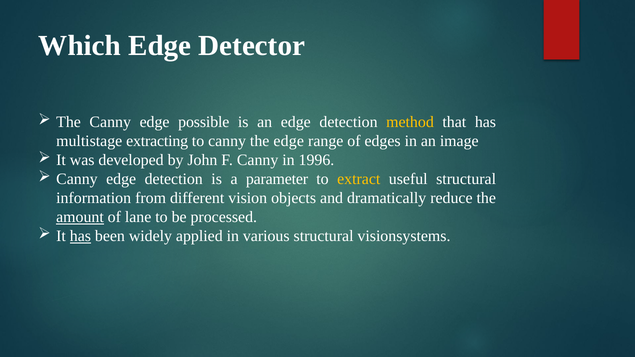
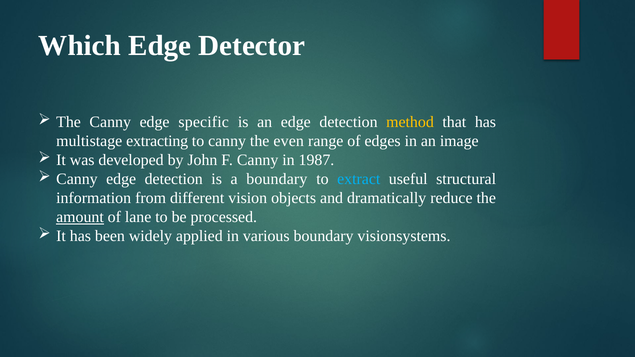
possible: possible -> specific
the edge: edge -> even
1996: 1996 -> 1987
a parameter: parameter -> boundary
extract colour: yellow -> light blue
has at (80, 236) underline: present -> none
various structural: structural -> boundary
